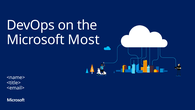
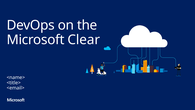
Most: Most -> Clear
